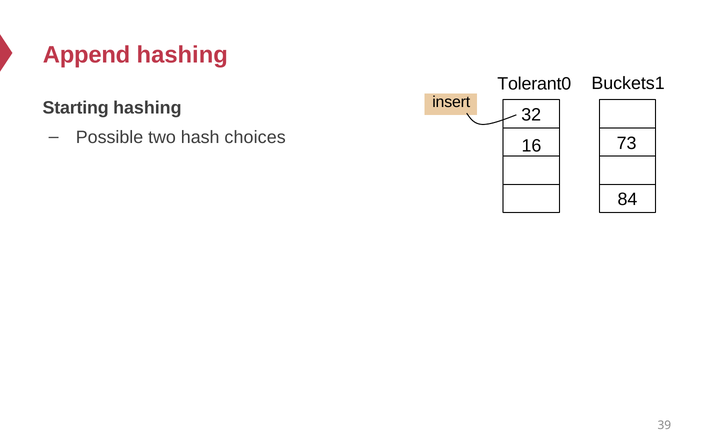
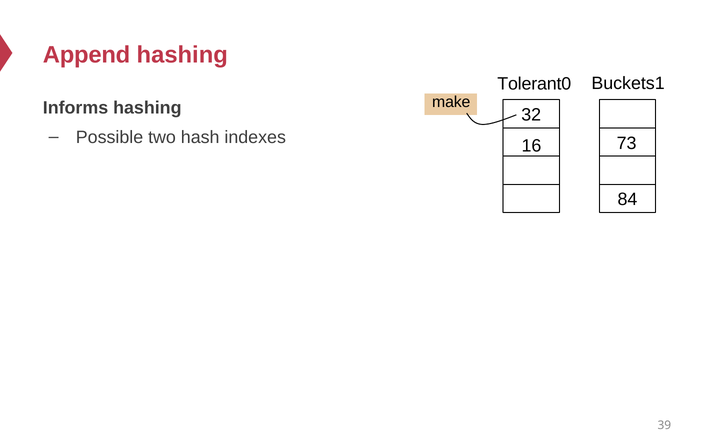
insert: insert -> make
Starting: Starting -> Informs
choices: choices -> indexes
